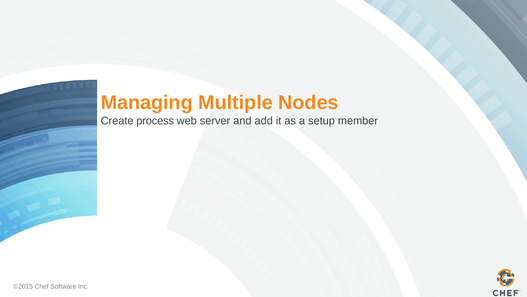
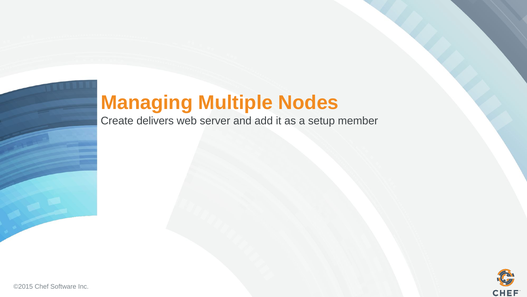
process: process -> delivers
